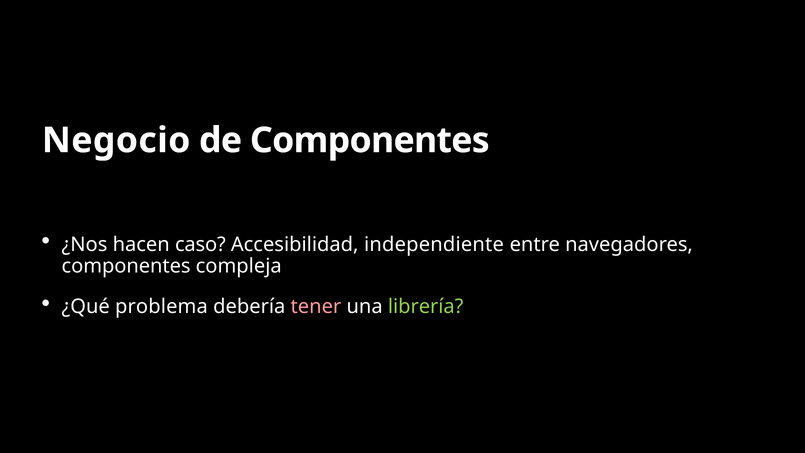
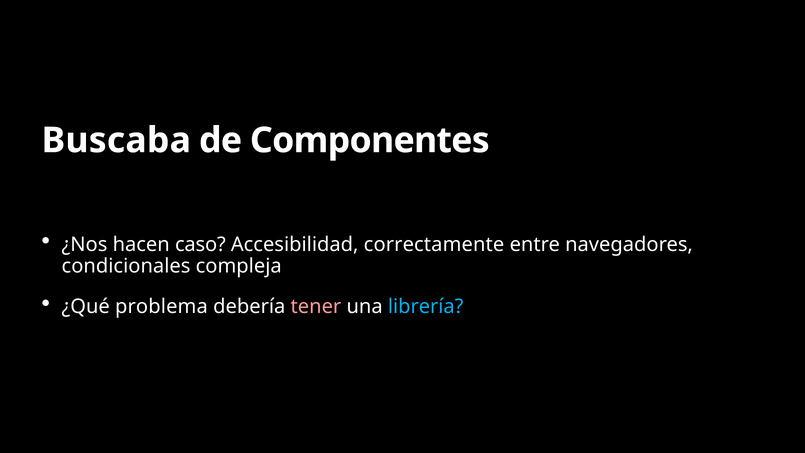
Negocio: Negocio -> Buscaba
independiente: independiente -> correctamente
componentes at (126, 266): componentes -> condicionales
librería colour: light green -> light blue
